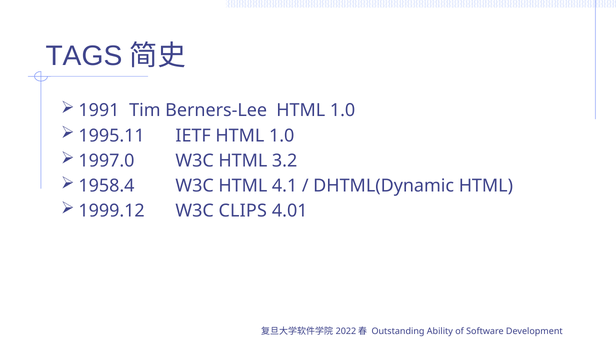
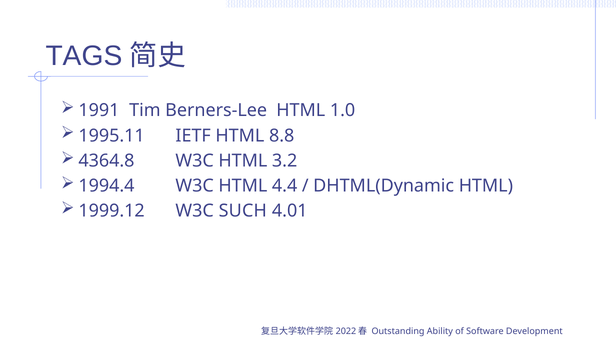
IETF HTML 1.0: 1.0 -> 8.8
1997.0: 1997.0 -> 4364.8
1958.4: 1958.4 -> 1994.4
4.1: 4.1 -> 4.4
CLIPS: CLIPS -> SUCH
